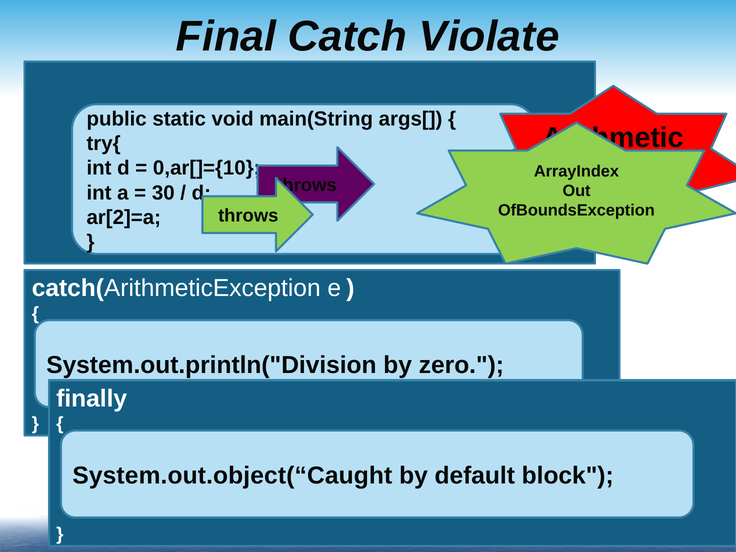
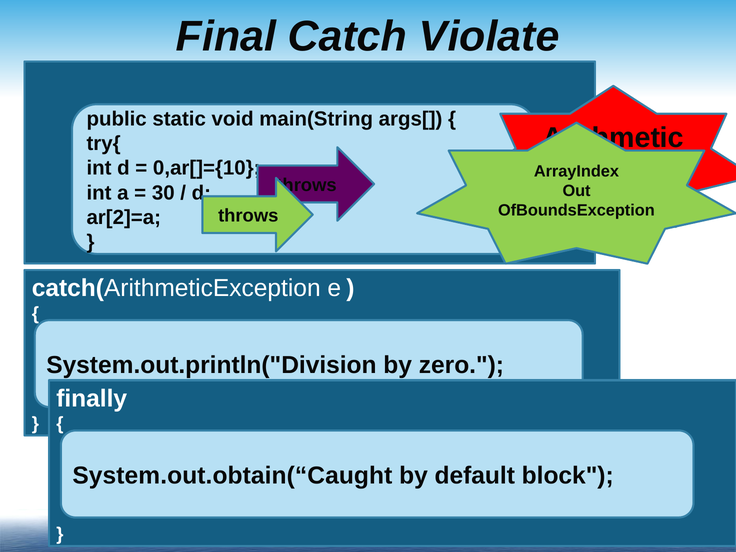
System.out.object(“Caught: System.out.object(“Caught -> System.out.obtain(“Caught
